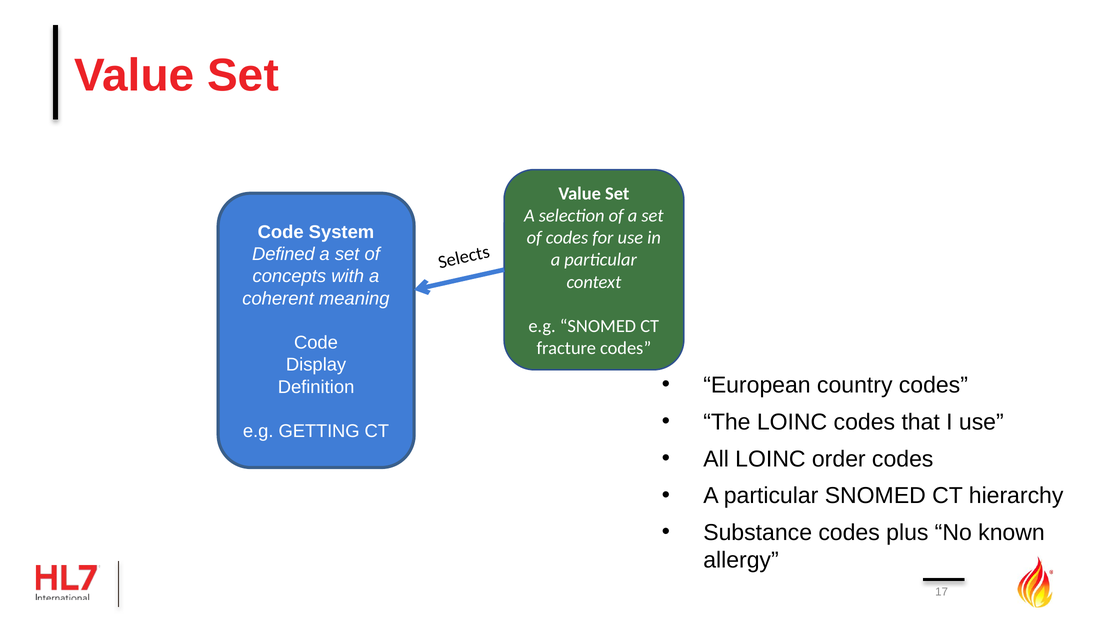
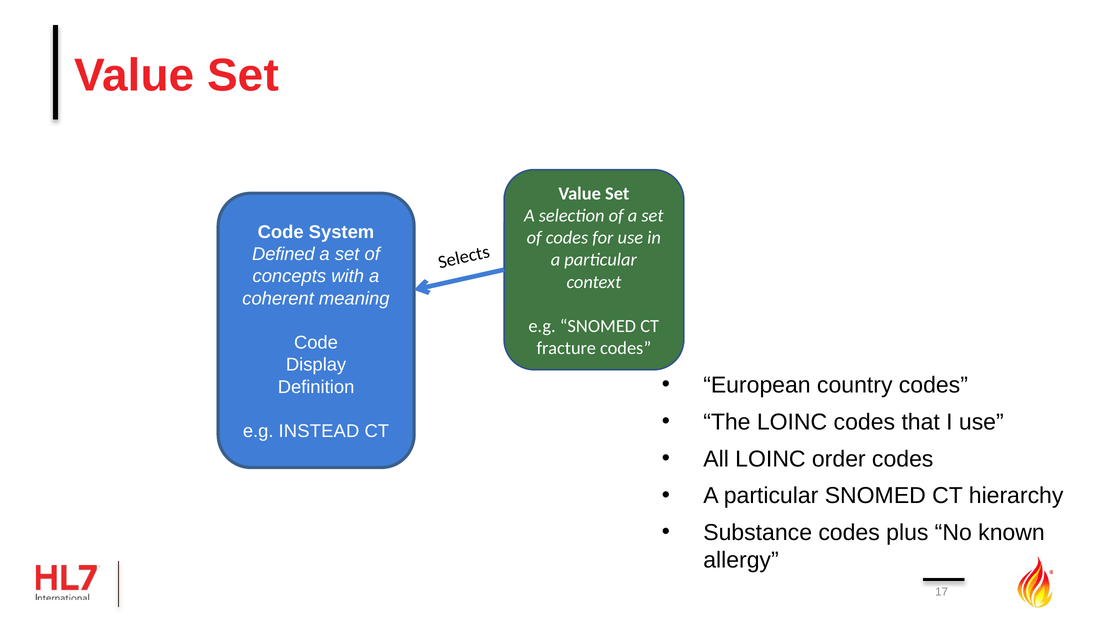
GETTING: GETTING -> INSTEAD
